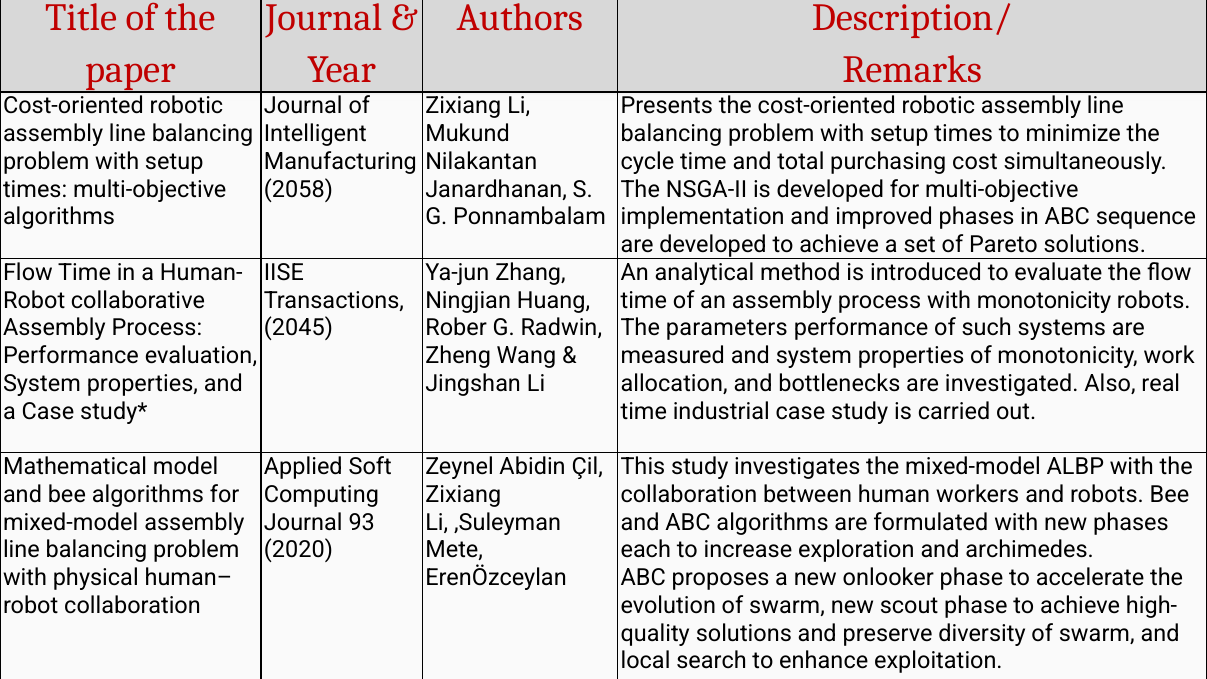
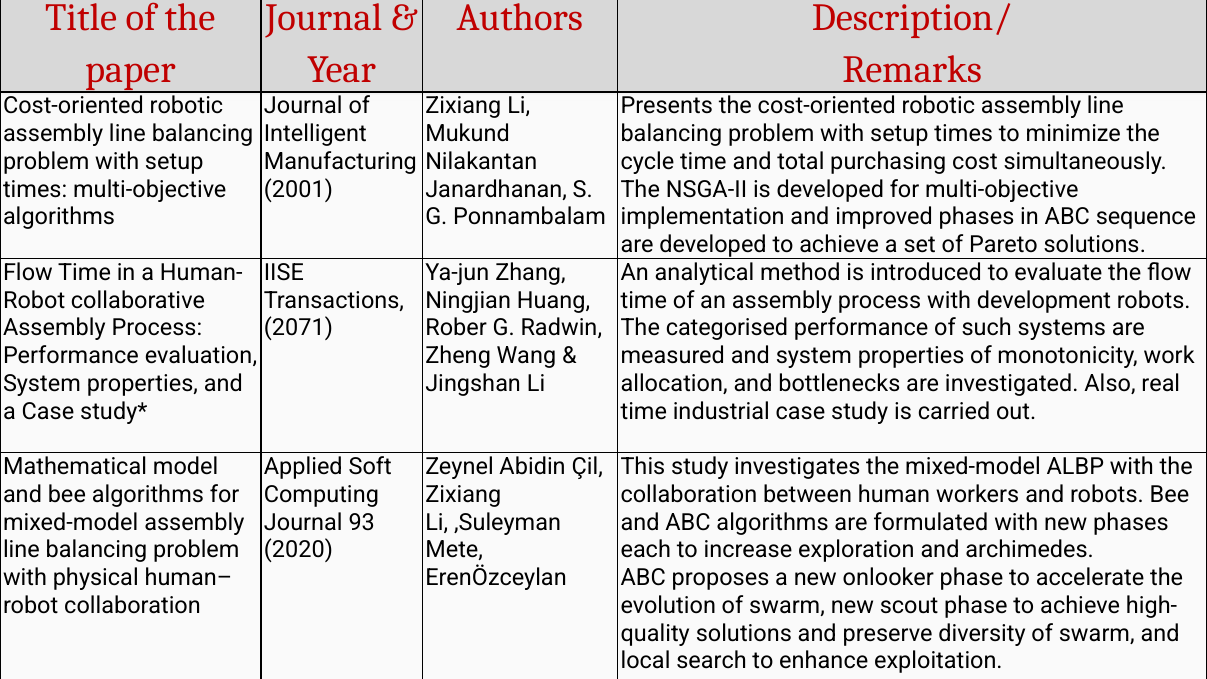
2058: 2058 -> 2001
with monotonicity: monotonicity -> development
2045: 2045 -> 2071
parameters: parameters -> categorised
